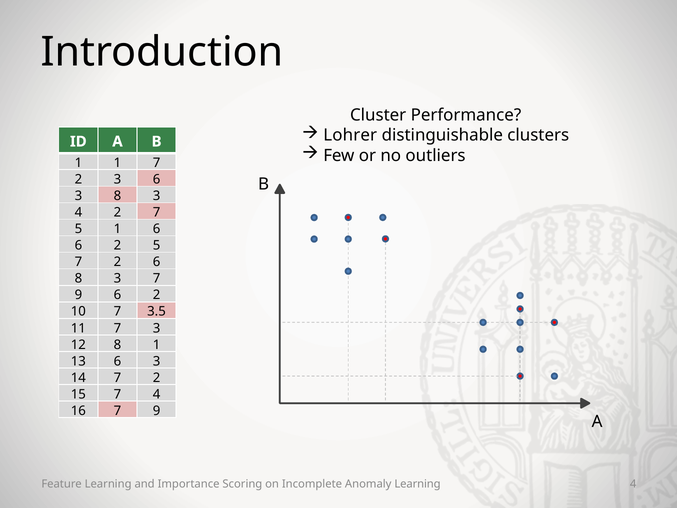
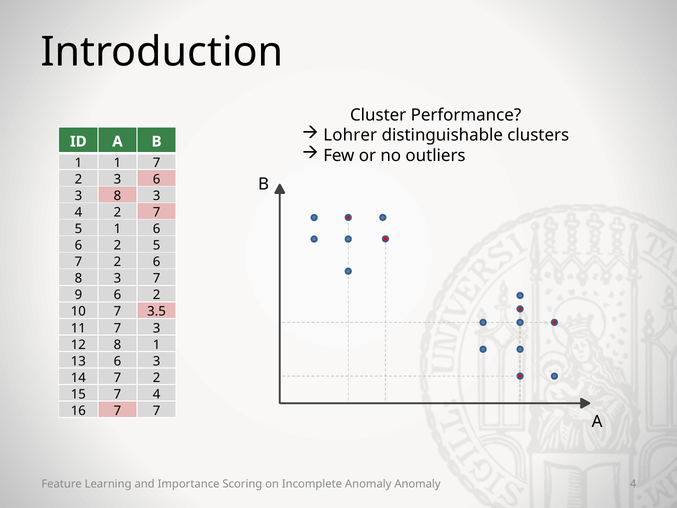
16 7 9: 9 -> 7
Anomaly Learning: Learning -> Anomaly
